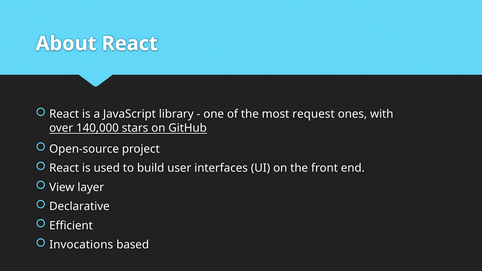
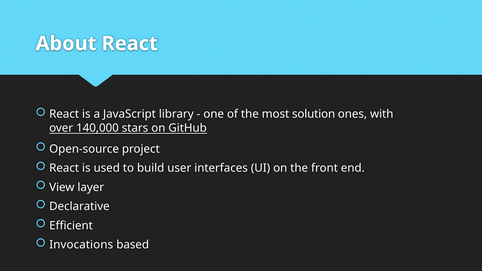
request: request -> solution
